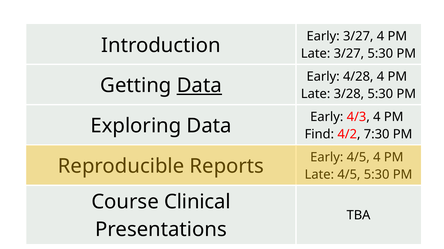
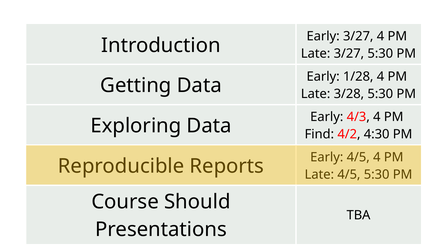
4/28: 4/28 -> 1/28
Data at (199, 86) underline: present -> none
7:30: 7:30 -> 4:30
Clinical: Clinical -> Should
